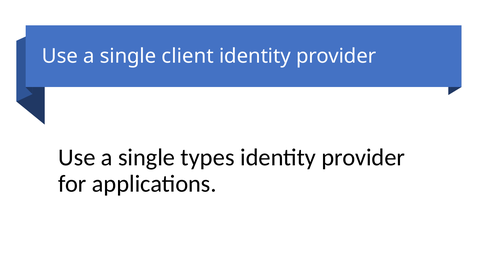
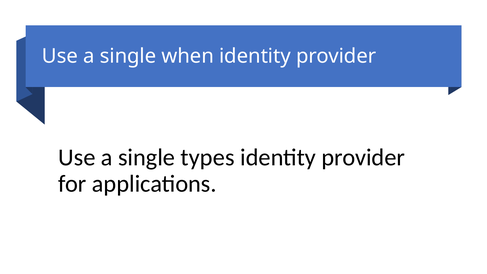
client: client -> when
